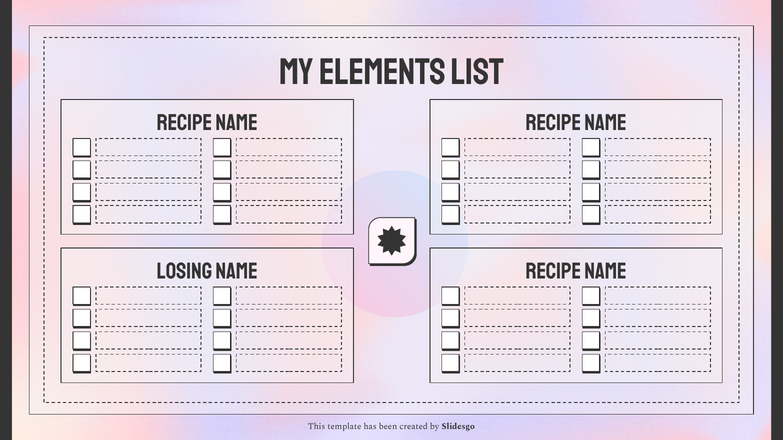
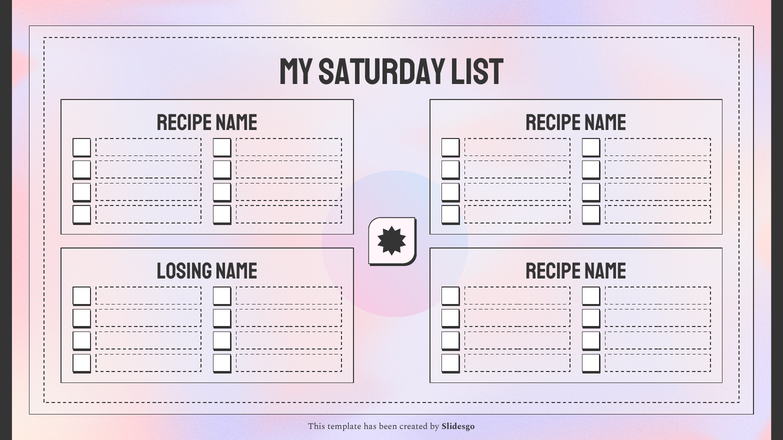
elements: elements -> saturday
